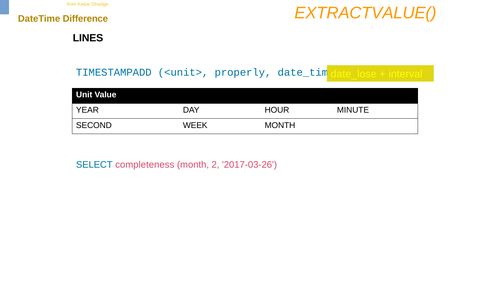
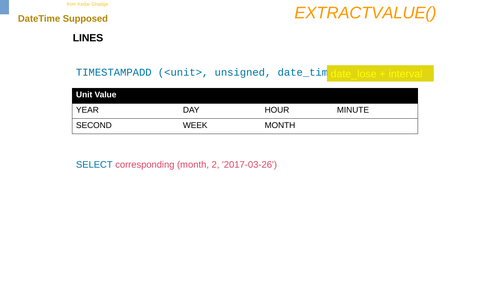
Difference: Difference -> Supposed
properly: properly -> unsigned
completeness: completeness -> corresponding
